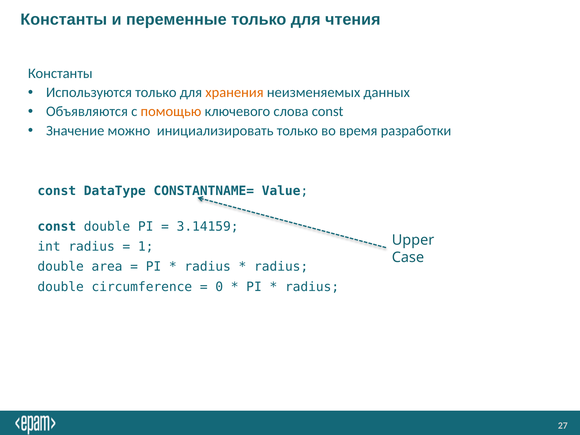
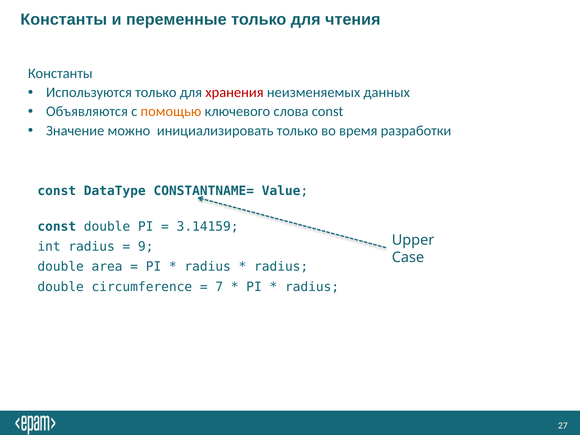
хранения colour: orange -> red
1: 1 -> 9
0: 0 -> 7
